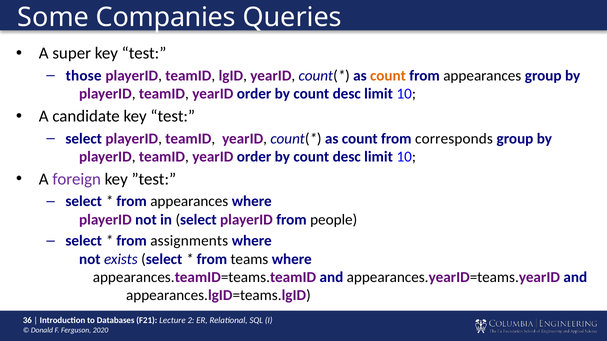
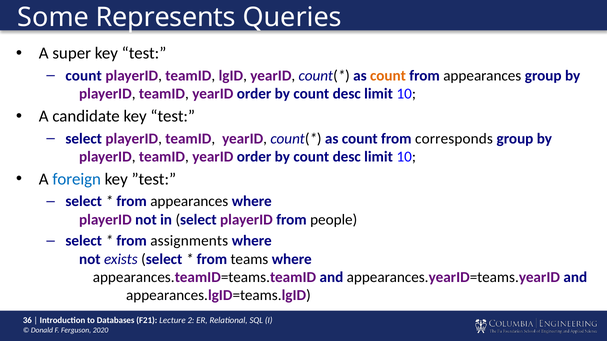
Companies: Companies -> Represents
those at (84, 76): those -> count
foreign colour: purple -> blue
